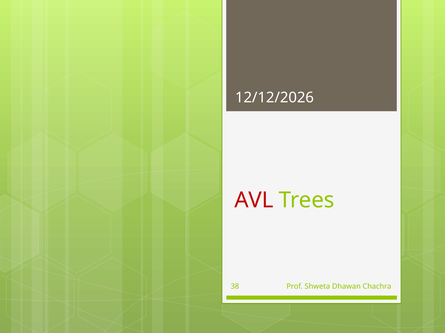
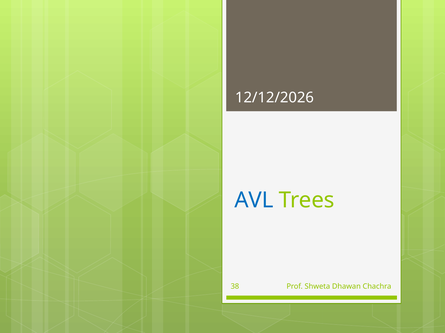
AVL colour: red -> blue
